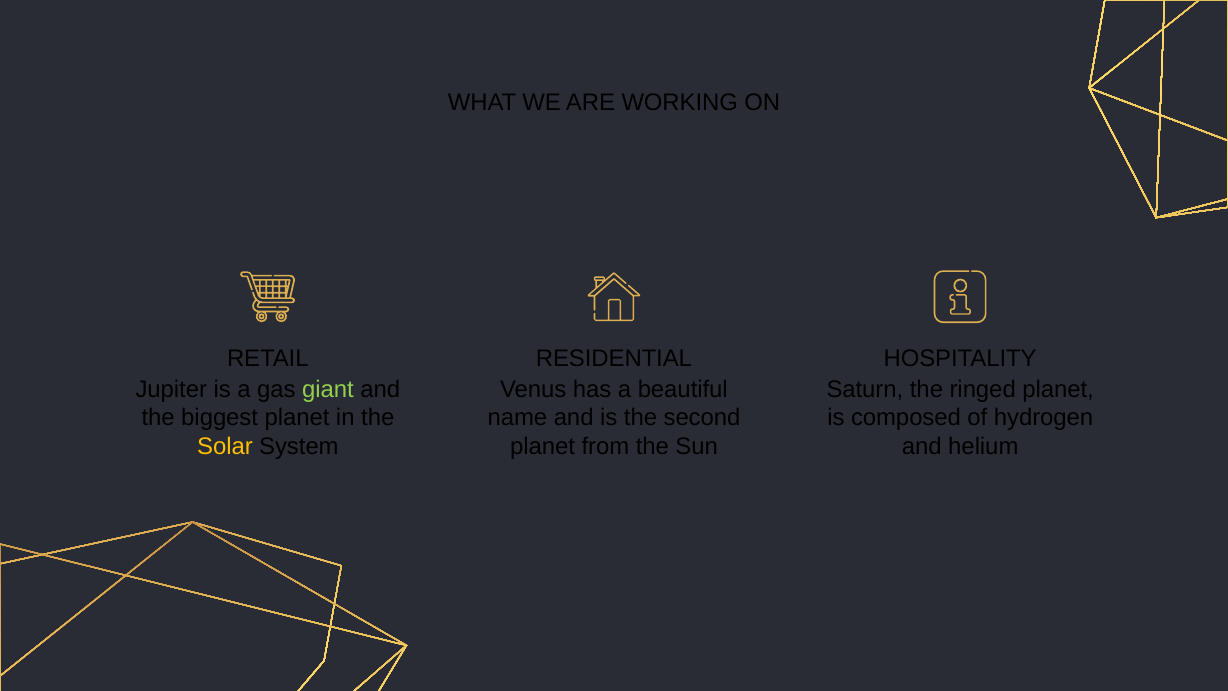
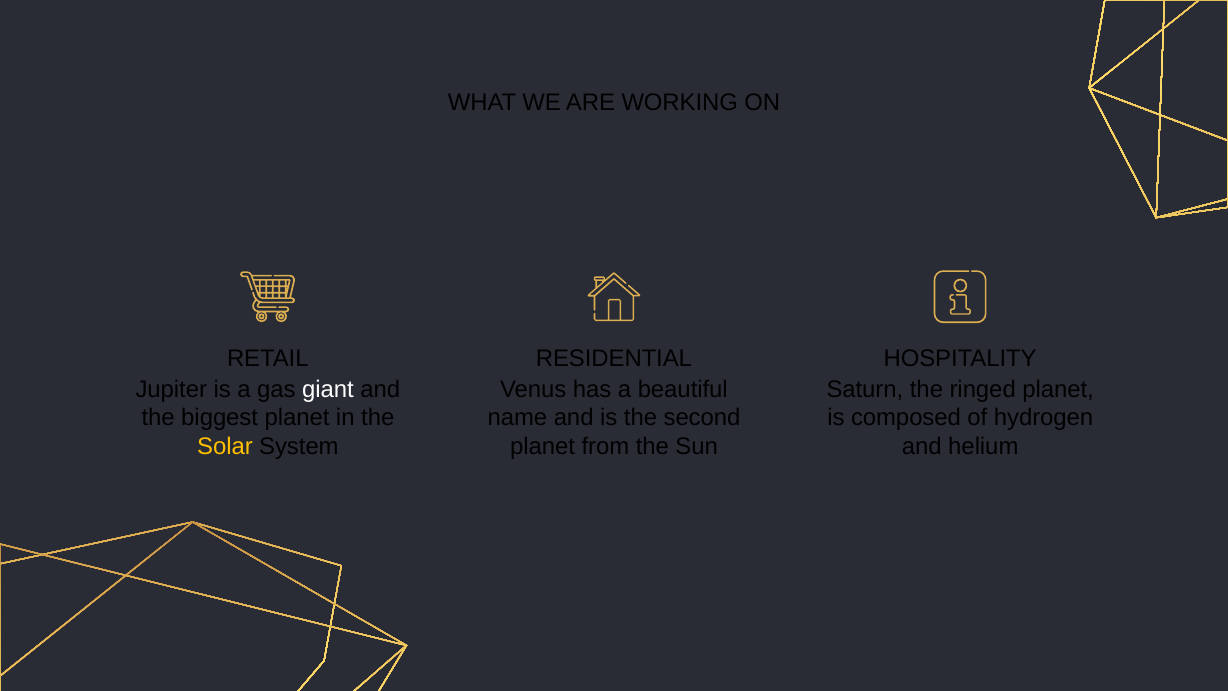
giant colour: light green -> white
